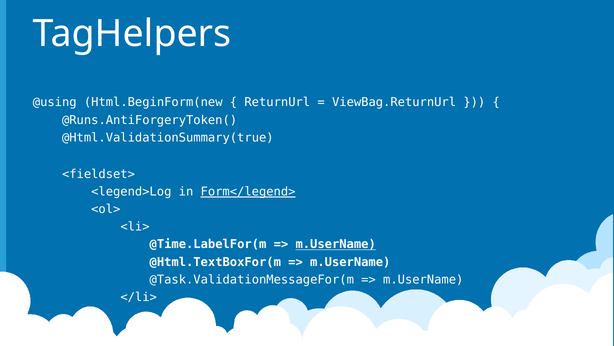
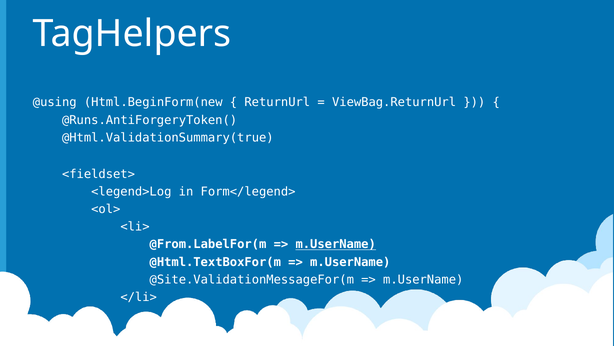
Form</legend> underline: present -> none
@Time.LabelFor(m: @Time.LabelFor(m -> @From.LabelFor(m
@Task.ValidationMessageFor(m: @Task.ValidationMessageFor(m -> @Site.ValidationMessageFor(m
